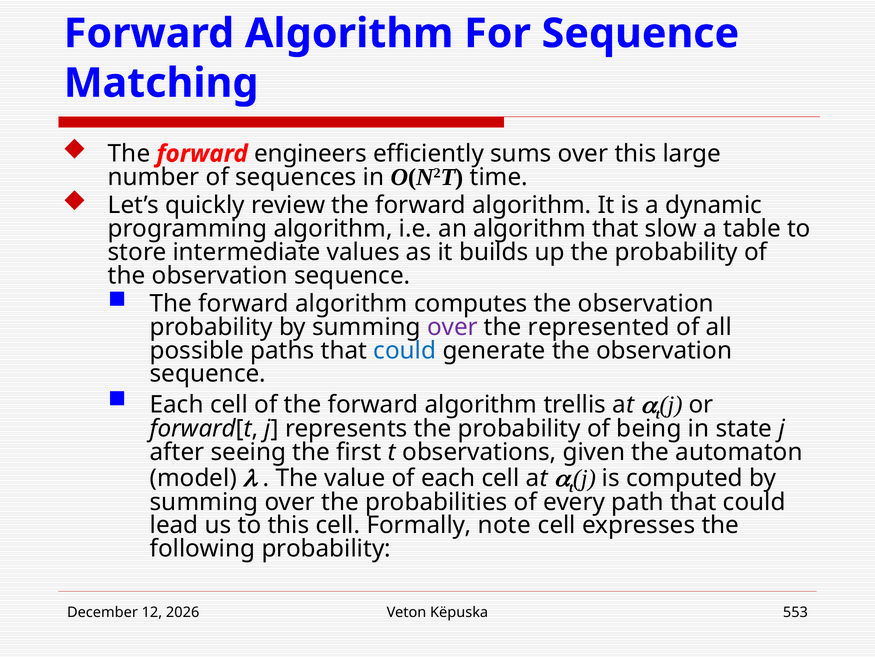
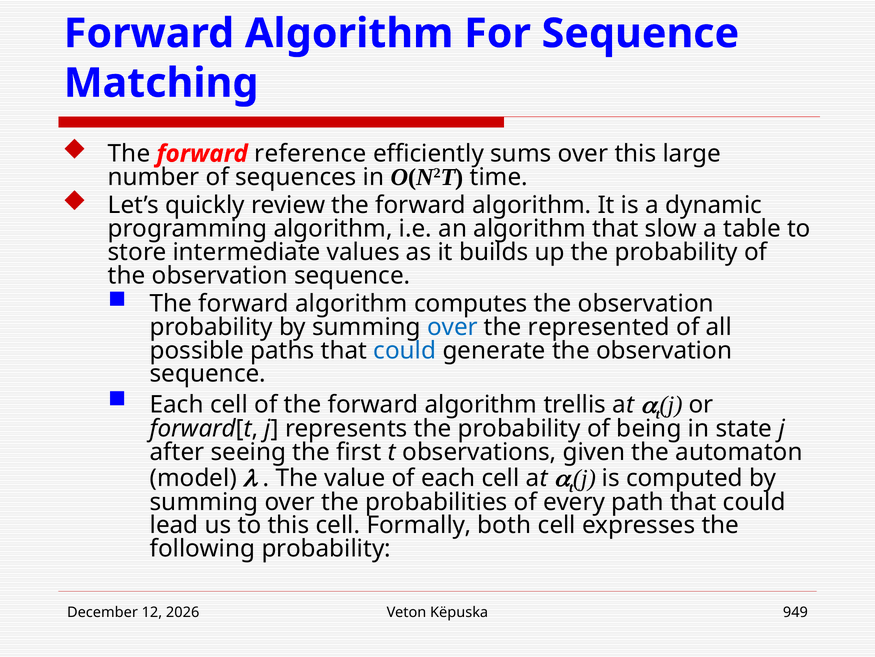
engineers: engineers -> reference
over at (452, 327) colour: purple -> blue
note: note -> both
553: 553 -> 949
